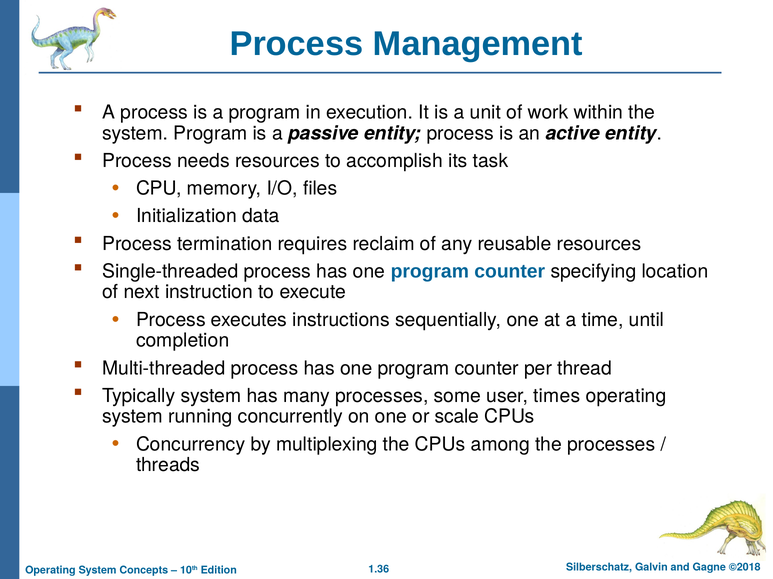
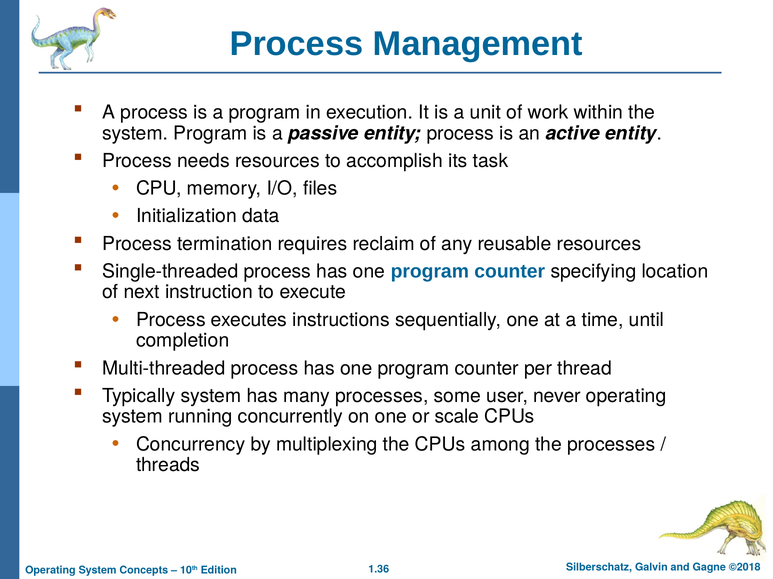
times: times -> never
